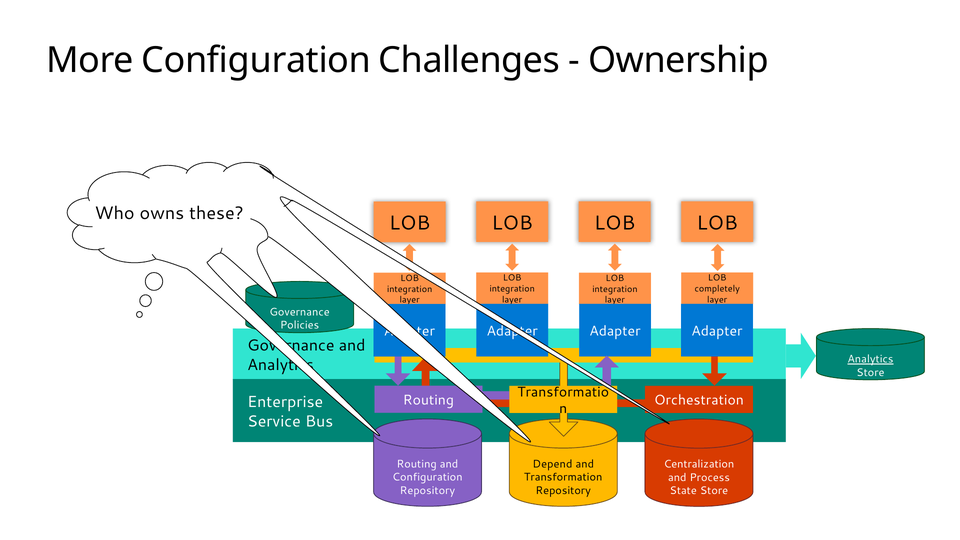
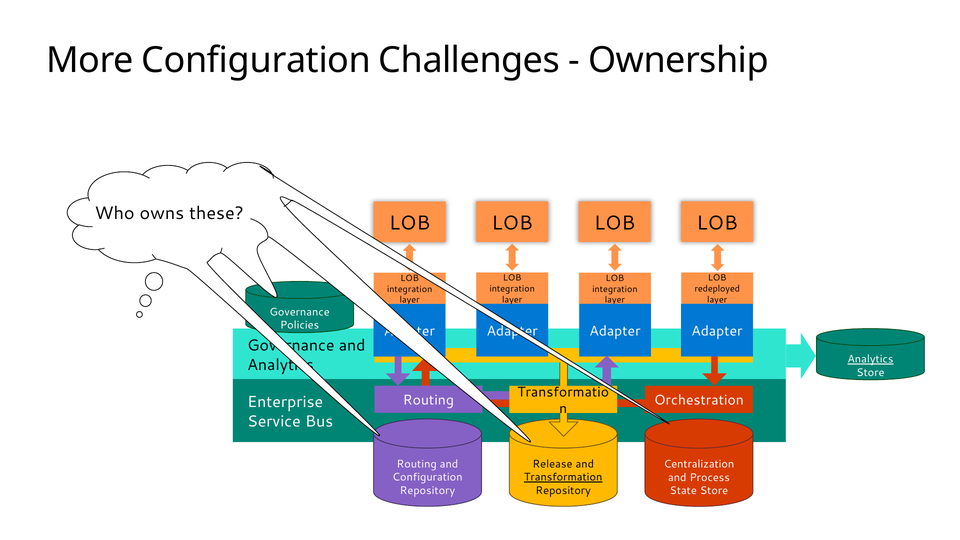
completely: completely -> redeployed
Depend: Depend -> Release
Transformation underline: none -> present
